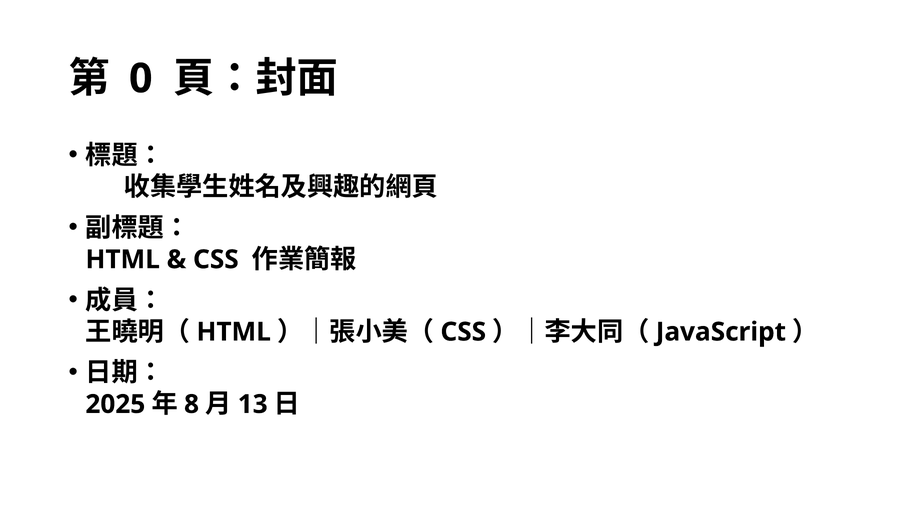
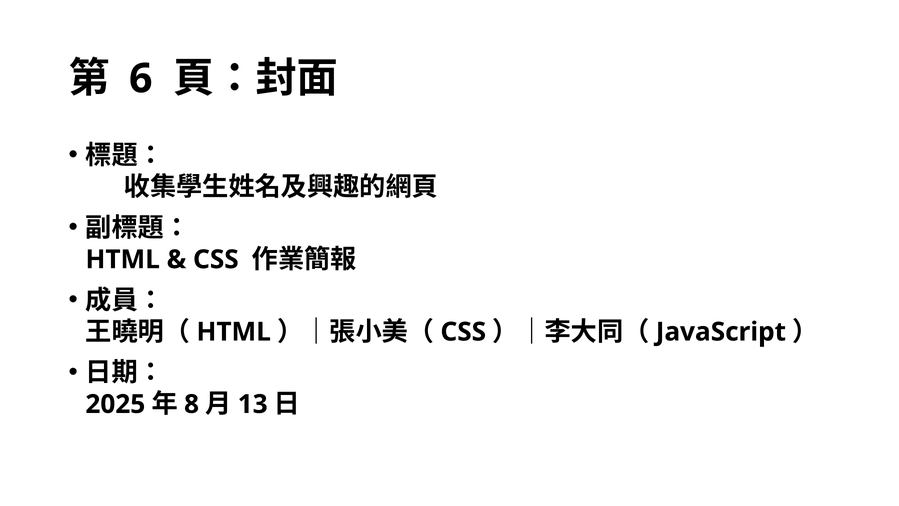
0: 0 -> 6
